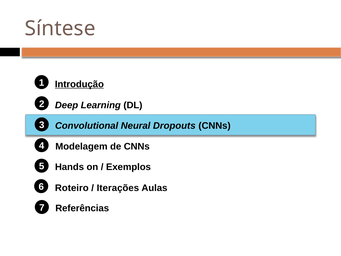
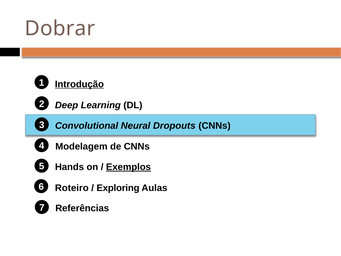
Síntese: Síntese -> Dobrar
Exemplos underline: none -> present
Iterações: Iterações -> Exploring
